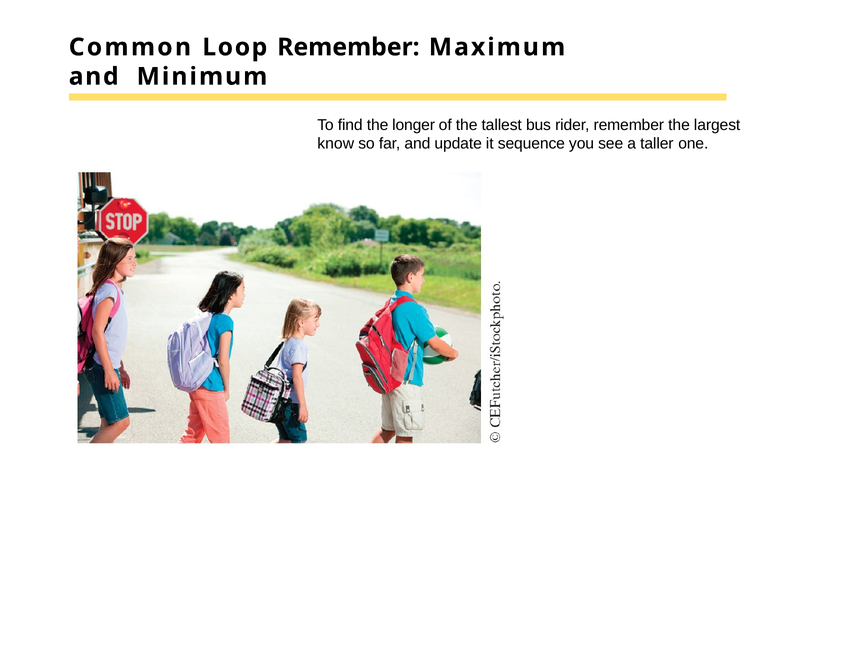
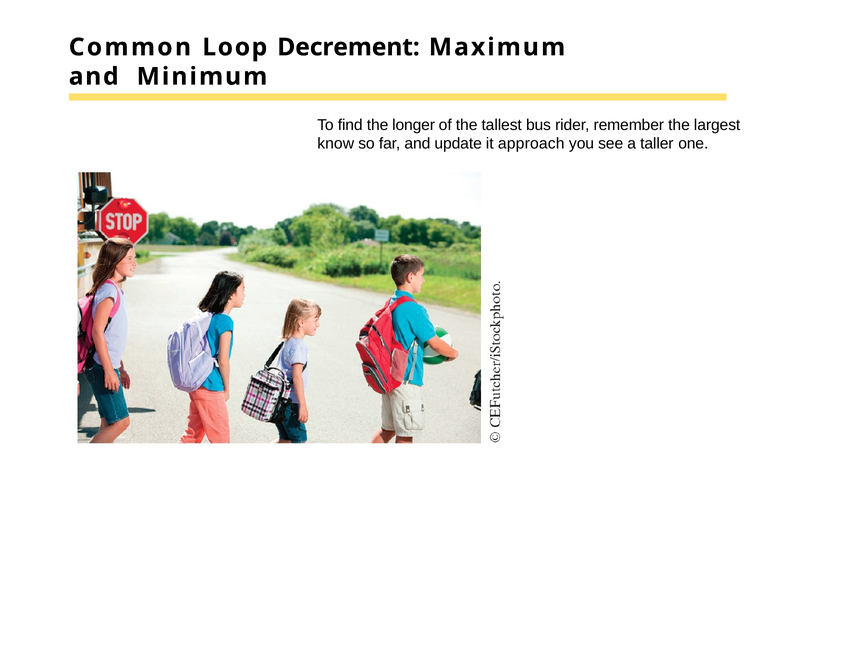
Loop Remember: Remember -> Decrement
sequence: sequence -> approach
